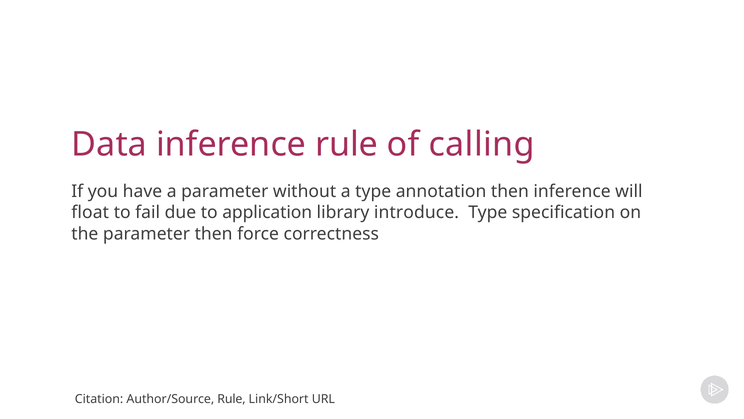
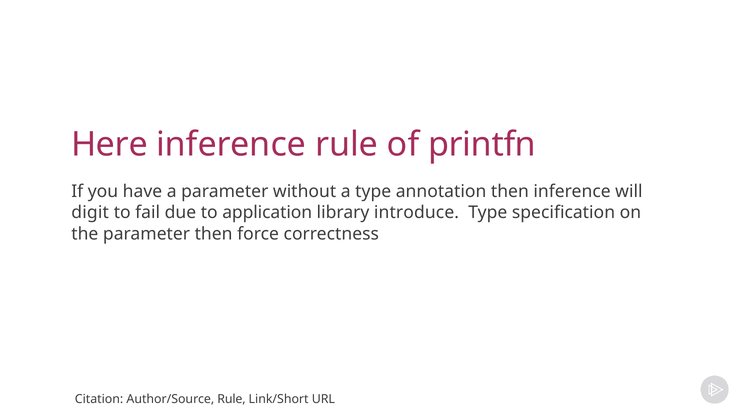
Data: Data -> Here
calling: calling -> printfn
float: float -> digit
